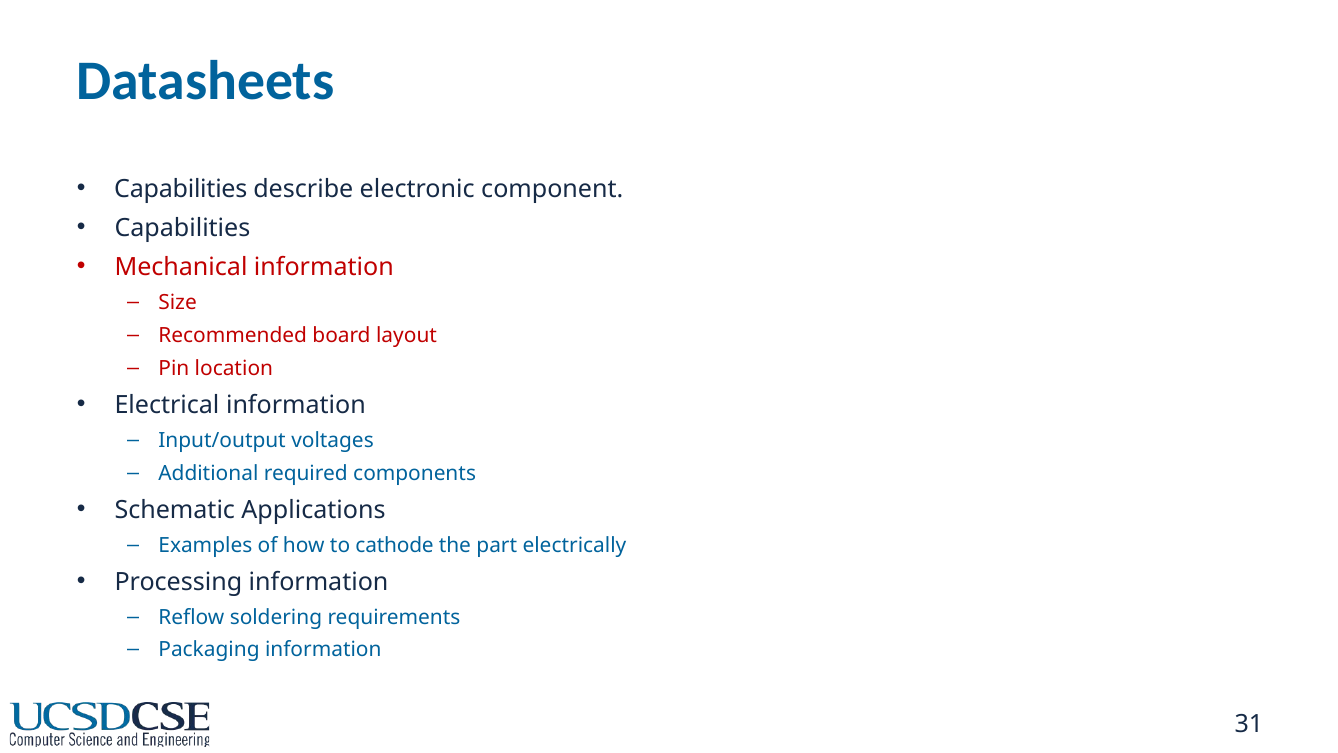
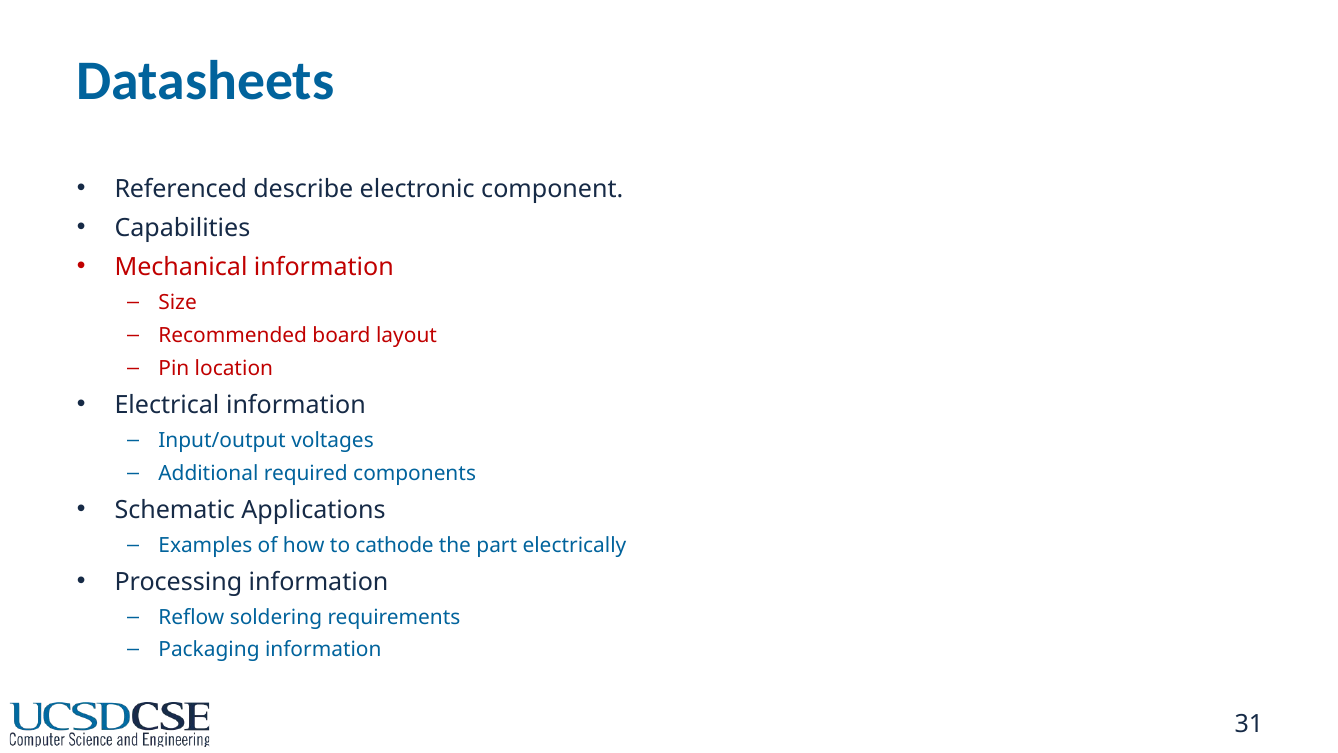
Capabilities at (181, 189): Capabilities -> Referenced
